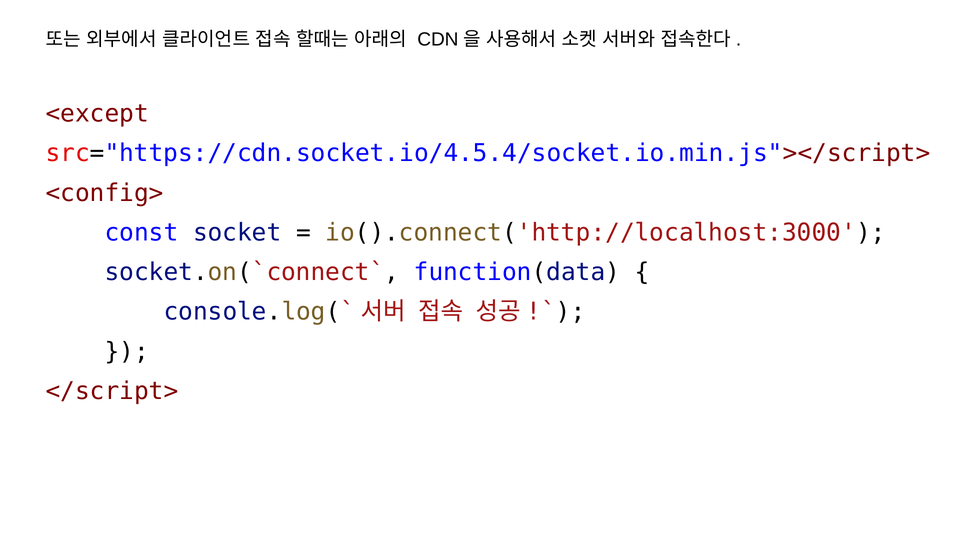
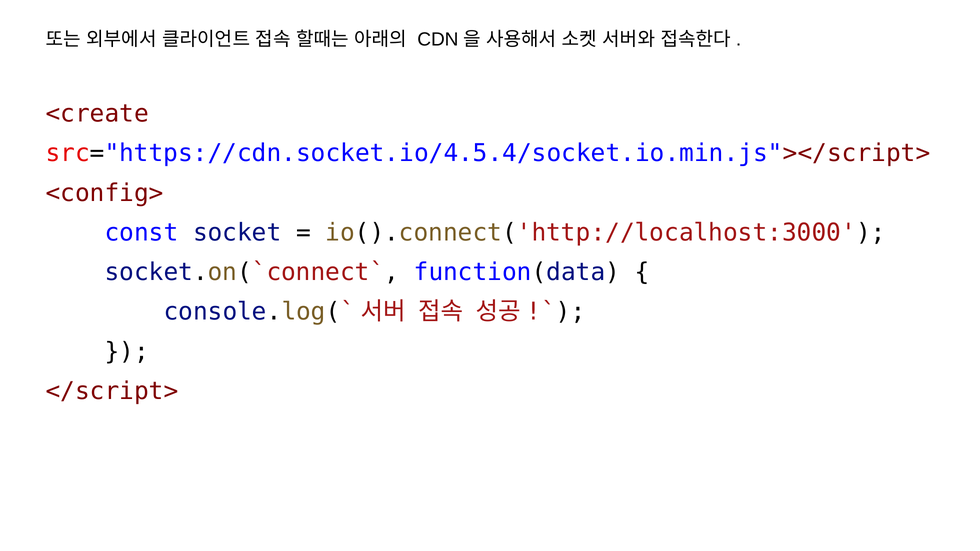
<except: <except -> <create
